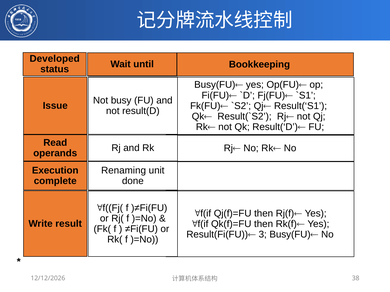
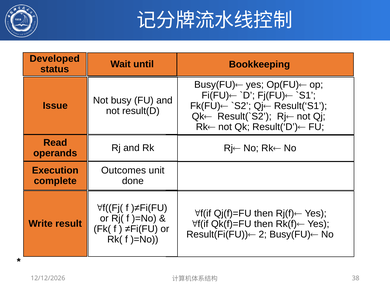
Renaming: Renaming -> Outcomes
3: 3 -> 2
